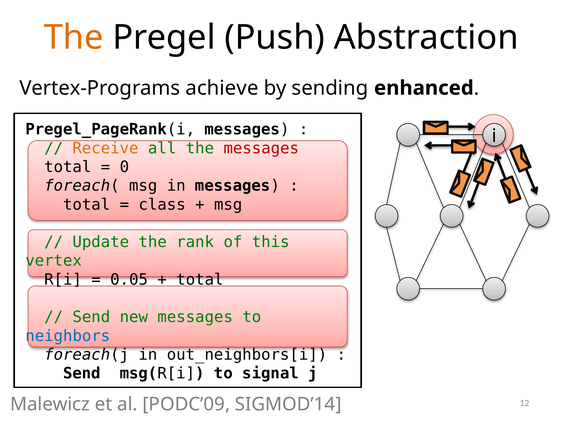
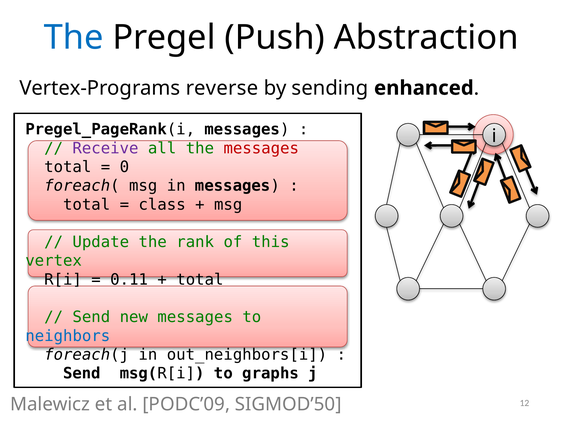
The at (74, 38) colour: orange -> blue
achieve: achieve -> reverse
Receive colour: orange -> purple
0.05: 0.05 -> 0.11
signal: signal -> graphs
SIGMOD’14: SIGMOD’14 -> SIGMOD’50
